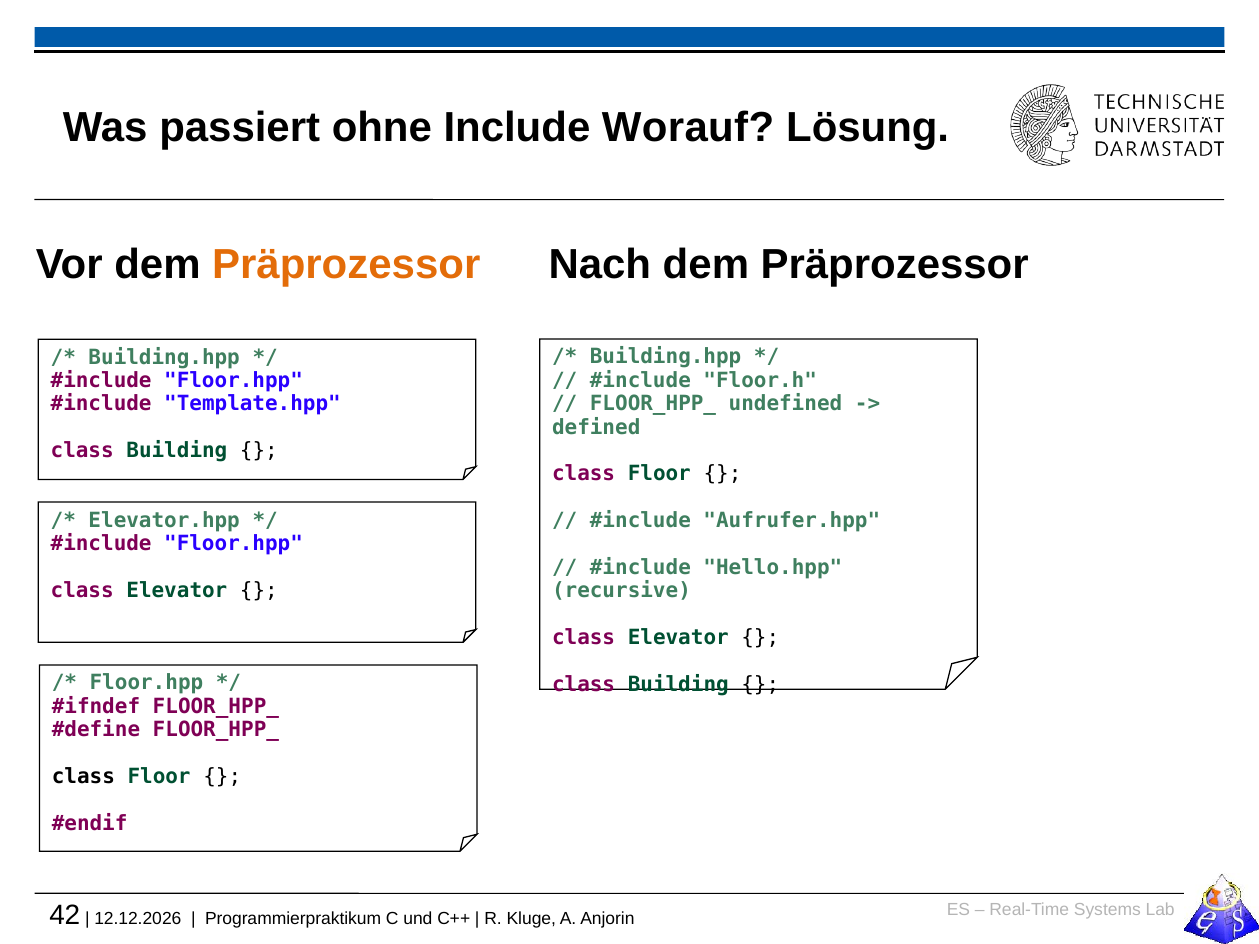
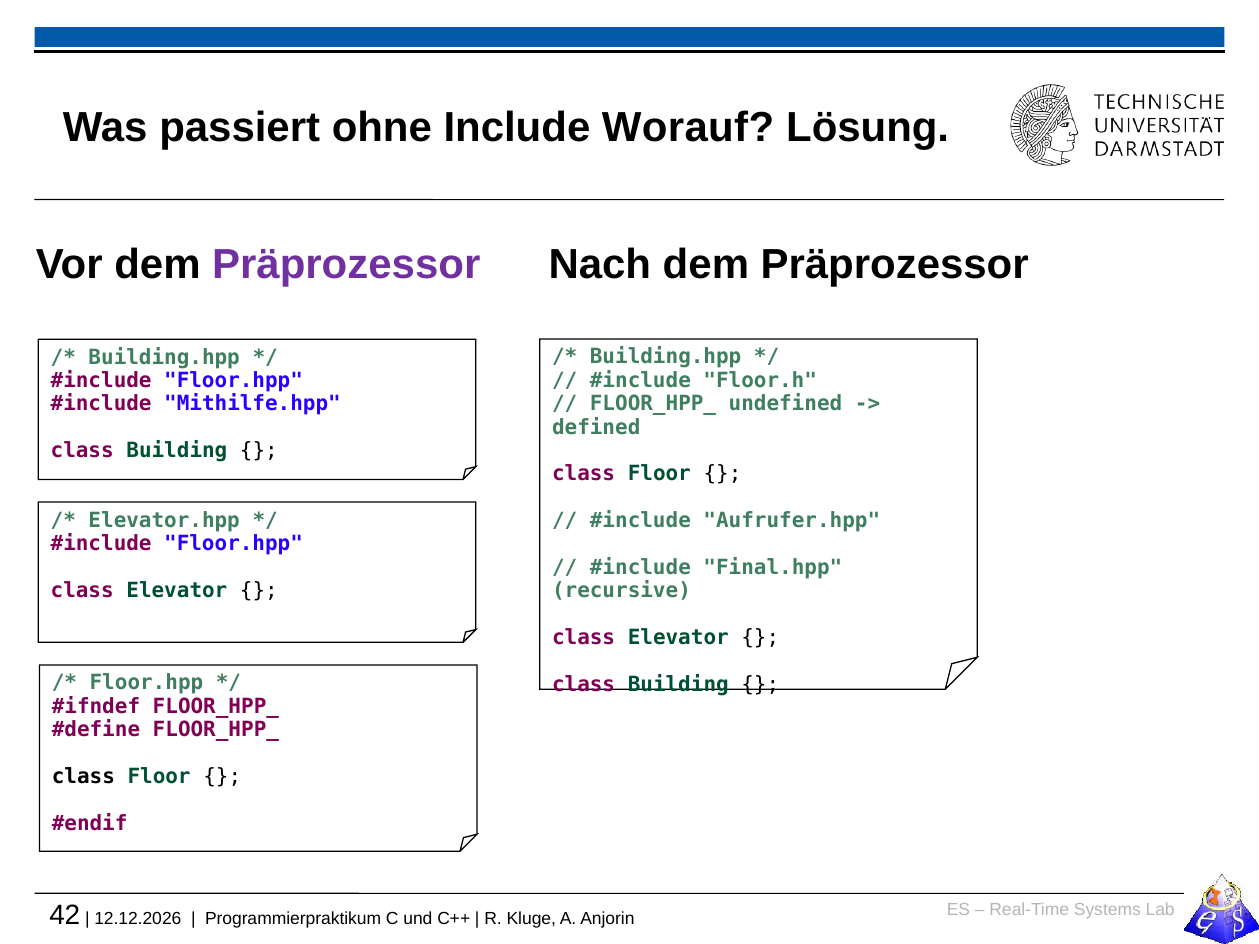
Präprozessor at (346, 265) colour: orange -> purple
Template.hpp: Template.hpp -> Mithilfe.hpp
Hello.hpp: Hello.hpp -> Final.hpp
